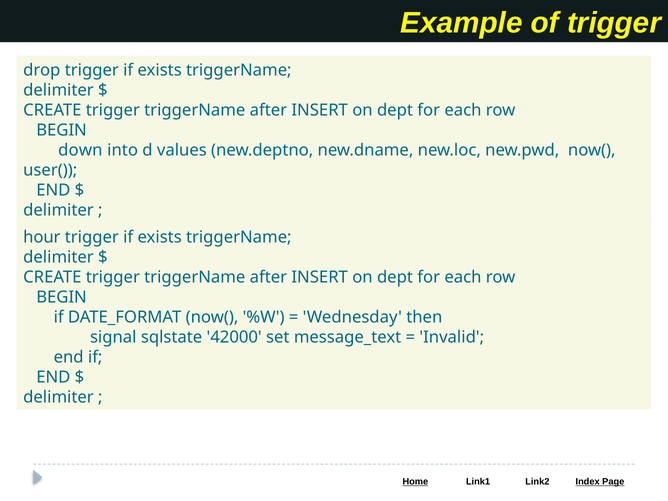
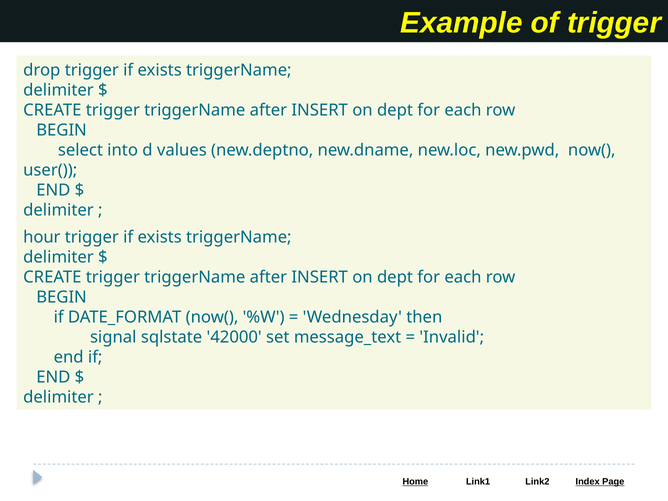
down: down -> select
